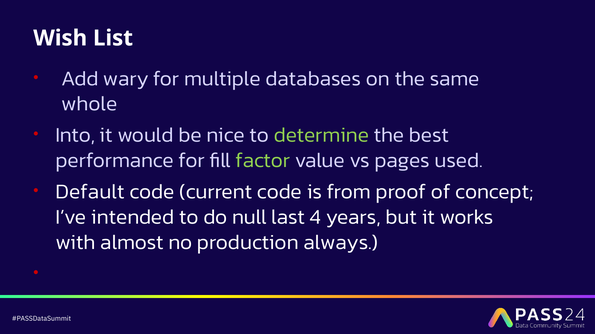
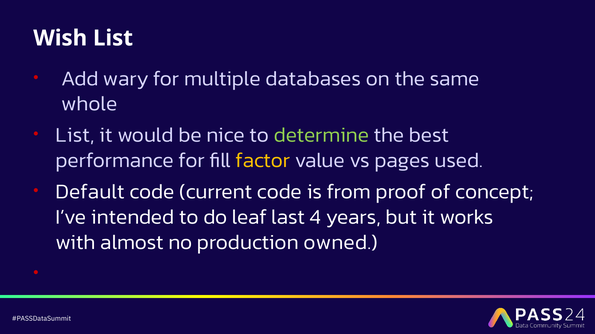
Into at (75, 135): Into -> List
factor colour: light green -> yellow
null: null -> leaf
always: always -> owned
